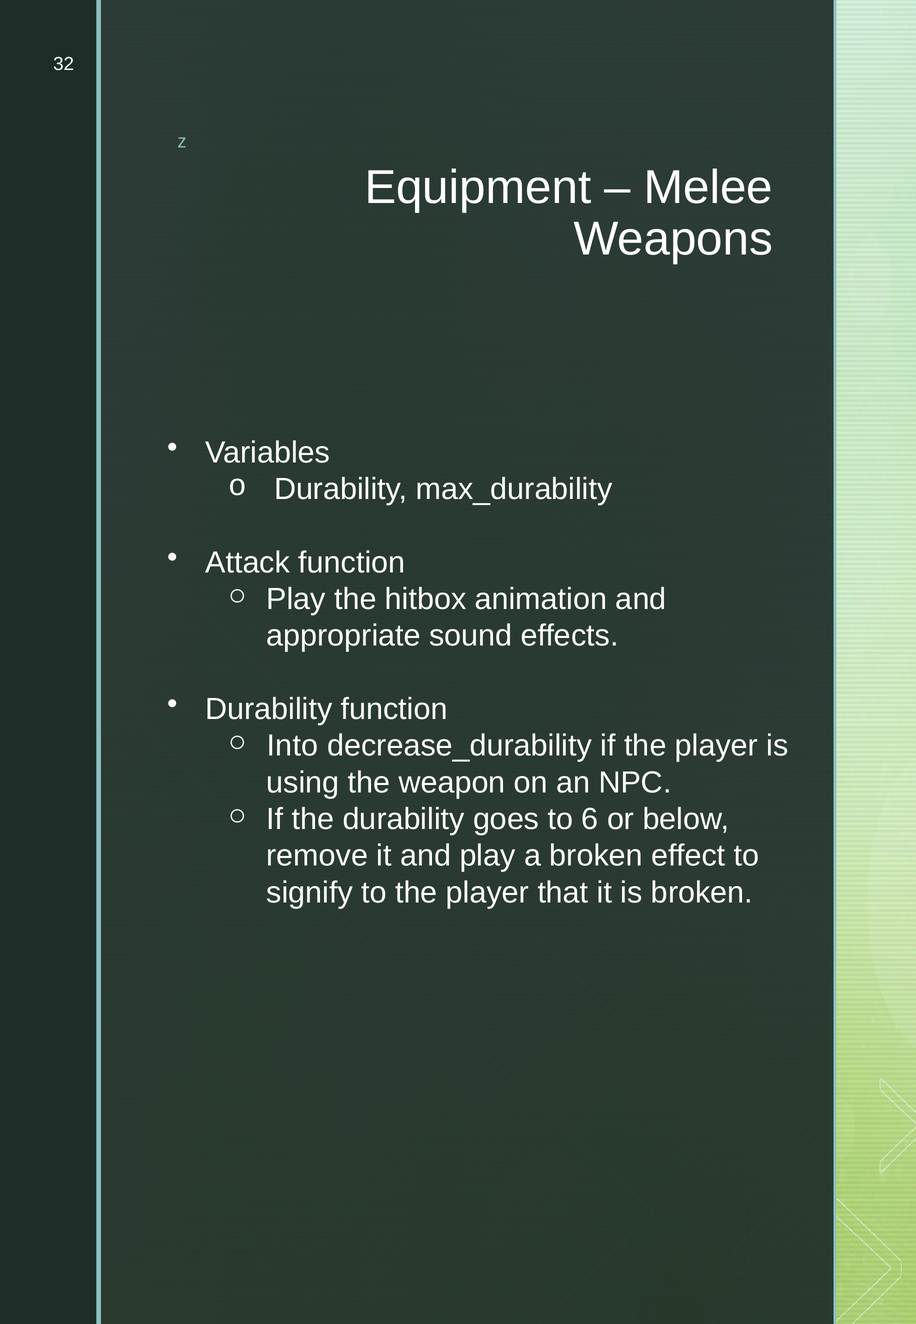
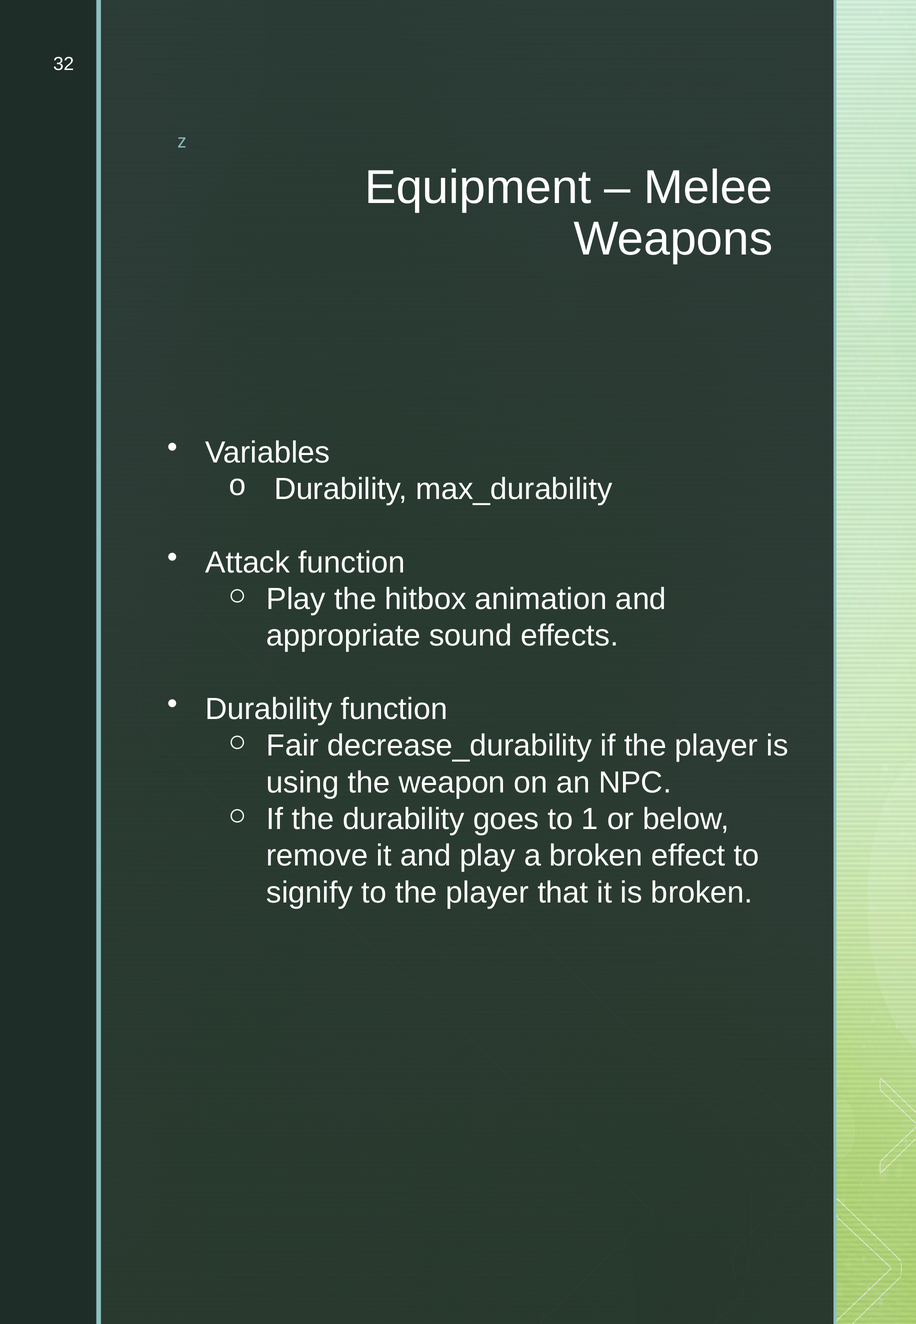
Into: Into -> Fair
6: 6 -> 1
